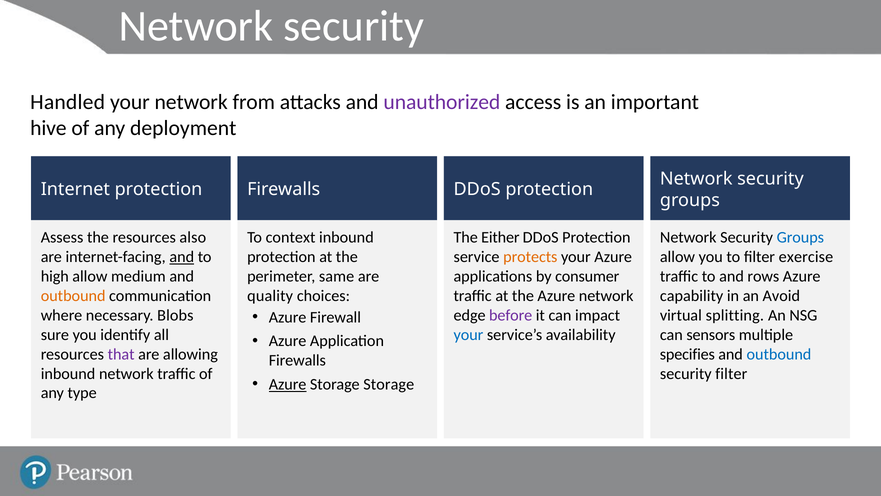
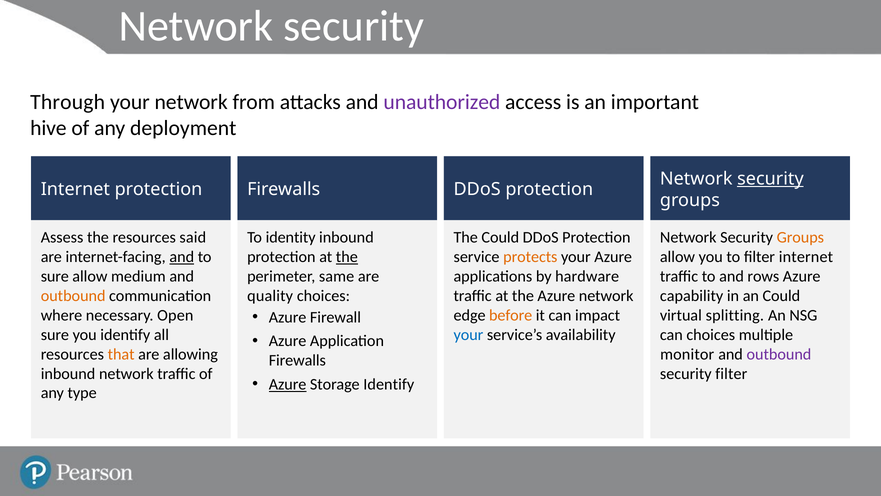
Handled: Handled -> Through
security at (770, 179) underline: none -> present
also: also -> said
context: context -> identity
The Either: Either -> Could
Groups at (800, 237) colour: blue -> orange
the at (347, 257) underline: none -> present
filter exercise: exercise -> internet
high at (55, 276): high -> sure
consumer: consumer -> hardware
an Avoid: Avoid -> Could
Blobs: Blobs -> Open
before colour: purple -> orange
can sensors: sensors -> choices
that colour: purple -> orange
specifies: specifies -> monitor
outbound at (779, 354) colour: blue -> purple
Storage Storage: Storage -> Identify
